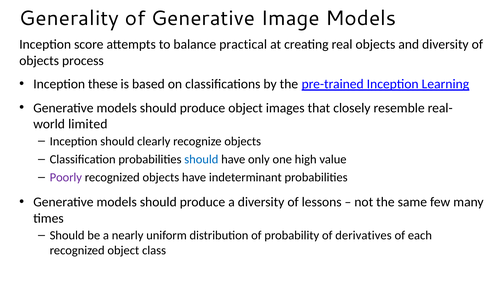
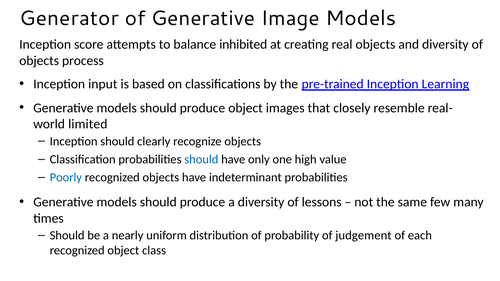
Generality: Generality -> Generator
practical: practical -> inhibited
these: these -> input
Poorly colour: purple -> blue
derivatives: derivatives -> judgement
